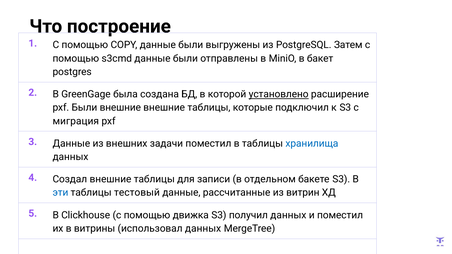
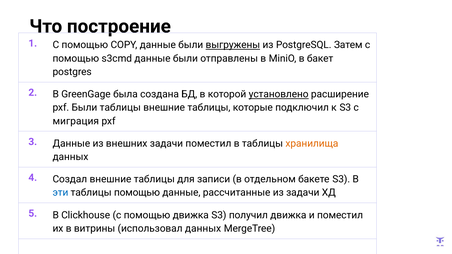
выгружены underline: none -> present
Были внешние: внешние -> таблицы
хранилища colour: blue -> orange
таблицы тестовый: тестовый -> помощью
из витрин: витрин -> задачи
получил данных: данных -> движка
